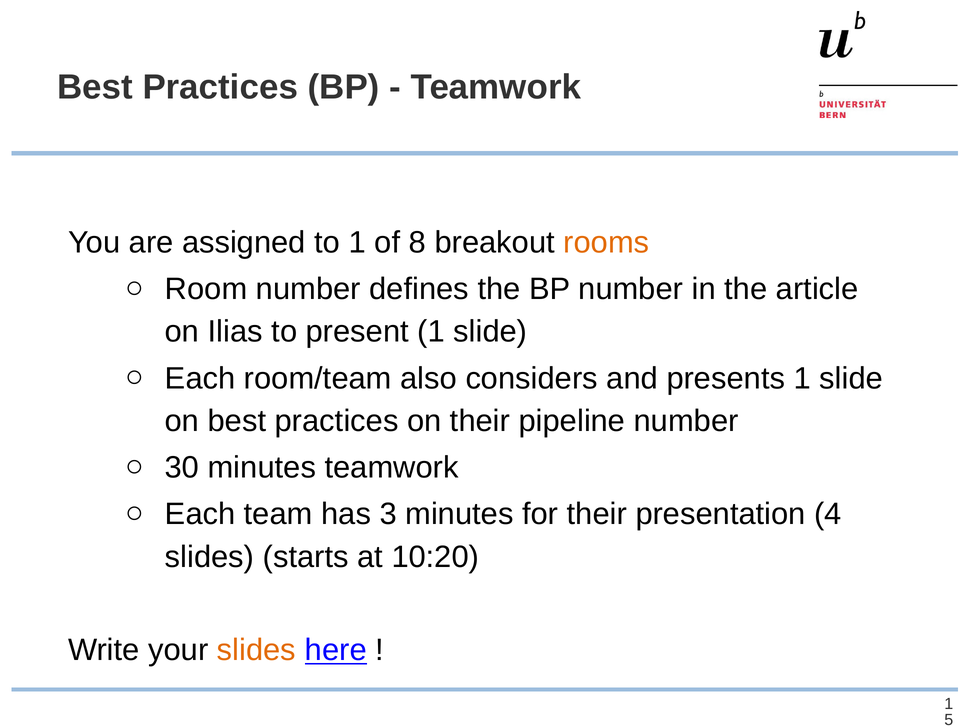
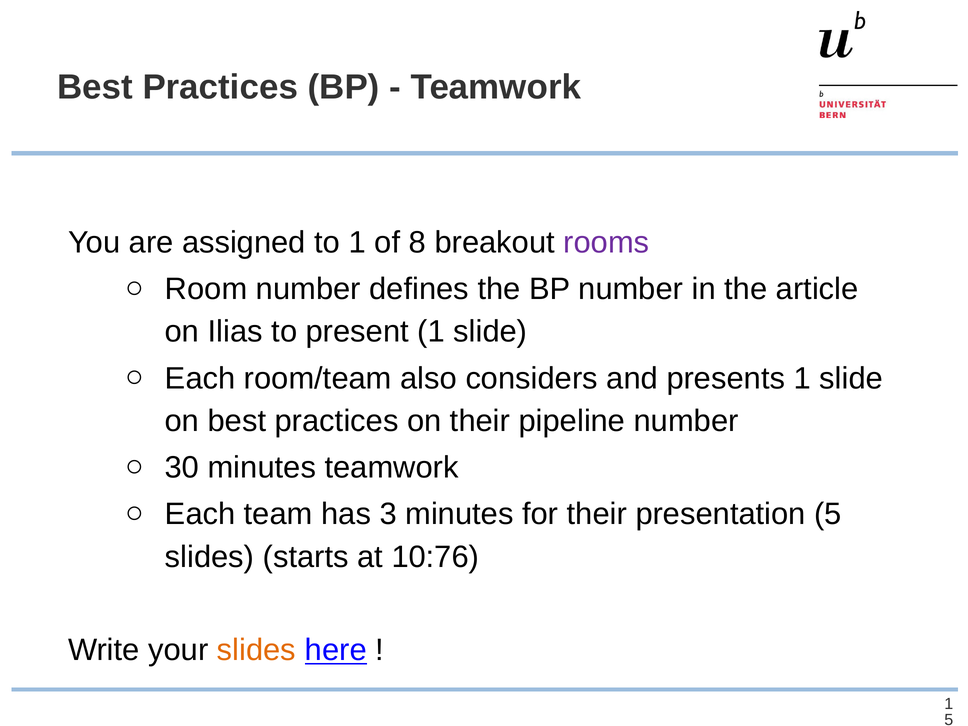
rooms colour: orange -> purple
presentation 4: 4 -> 5
10:20: 10:20 -> 10:76
